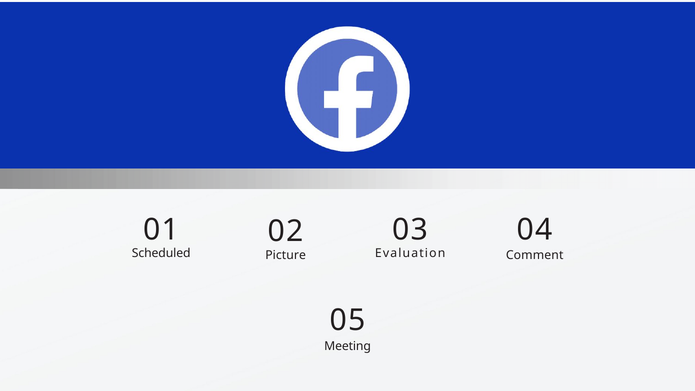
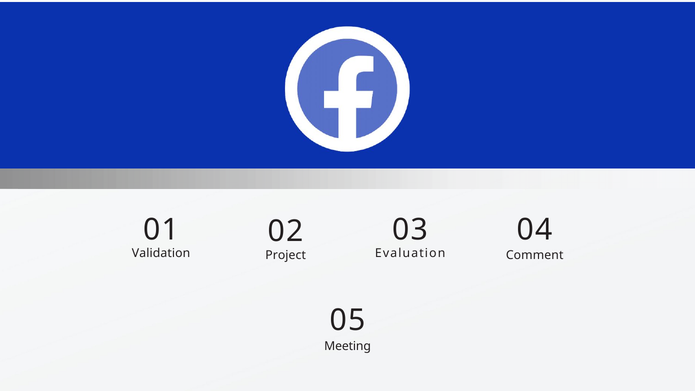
Scheduled: Scheduled -> Validation
Picture: Picture -> Project
